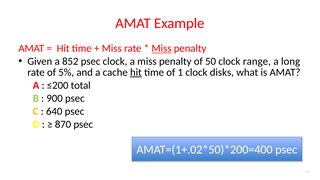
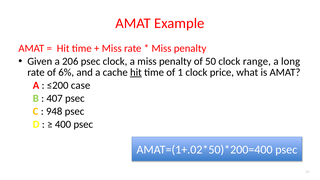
Miss at (161, 48) underline: present -> none
852: 852 -> 206
5%: 5% -> 6%
disks: disks -> price
total: total -> case
900: 900 -> 407
640: 640 -> 948
870: 870 -> 400
